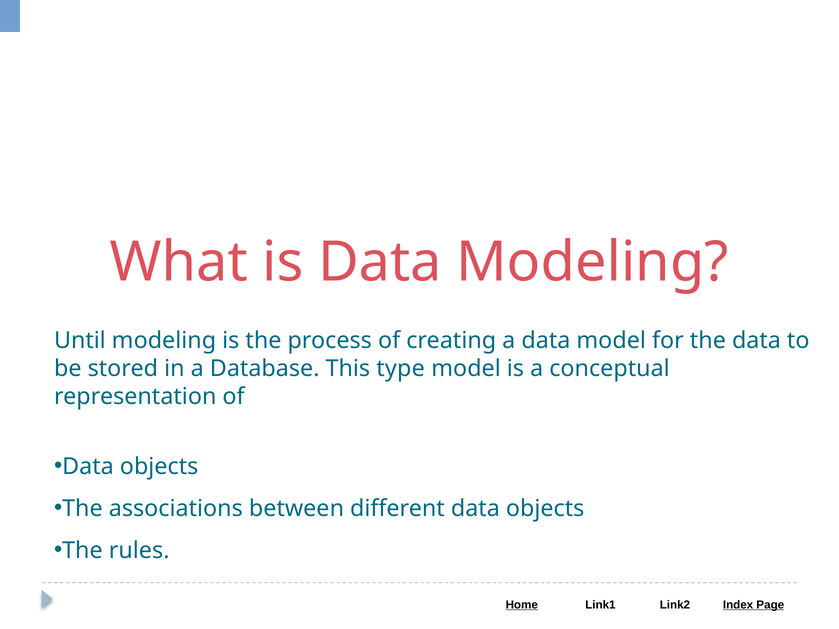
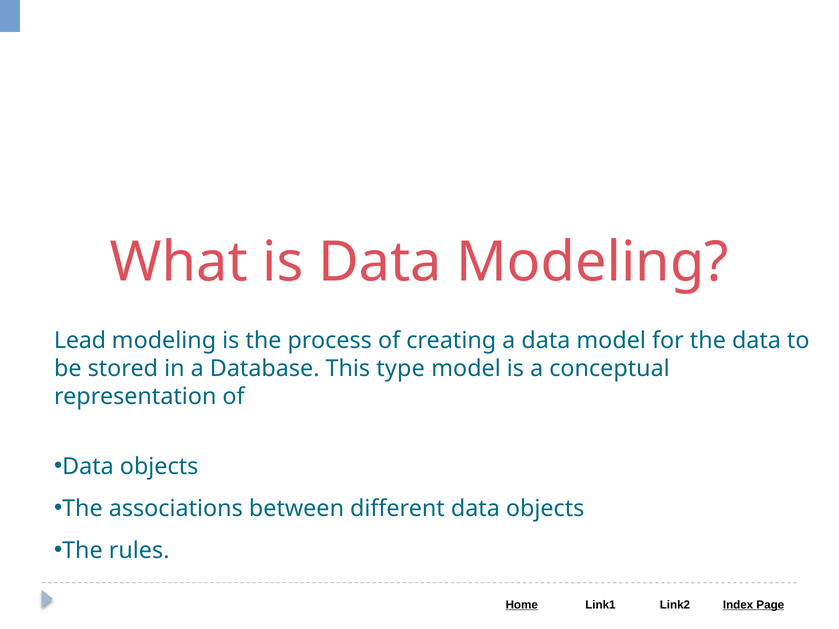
Until: Until -> Lead
